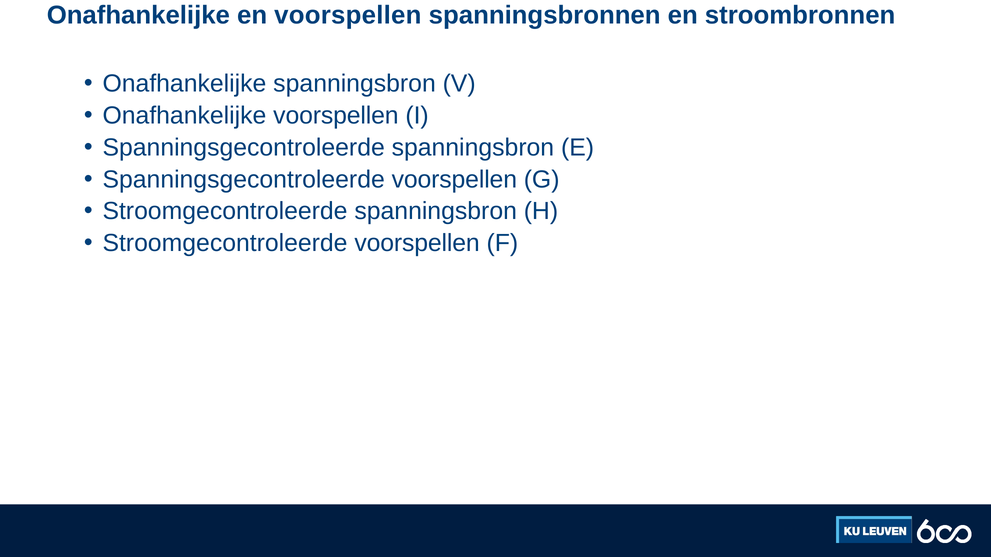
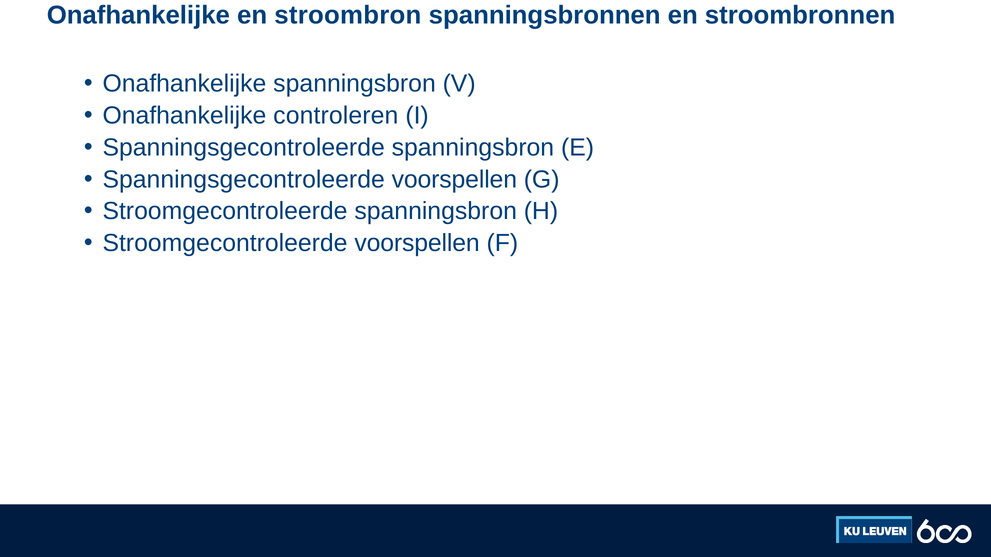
en voorspellen: voorspellen -> stroombron
Onafhankelijke voorspellen: voorspellen -> controleren
